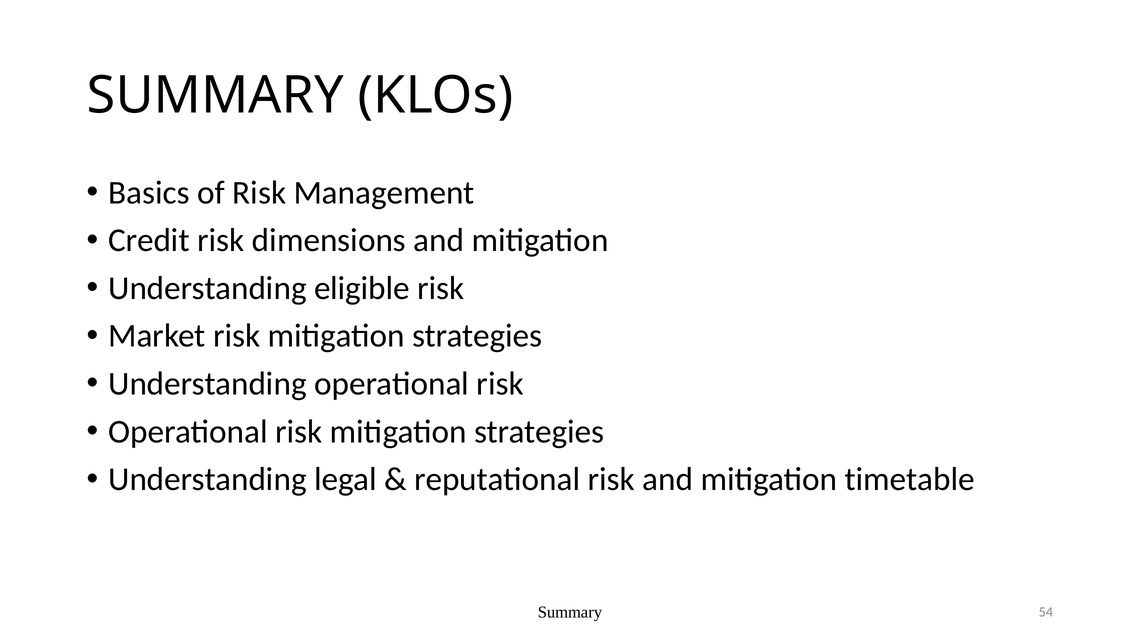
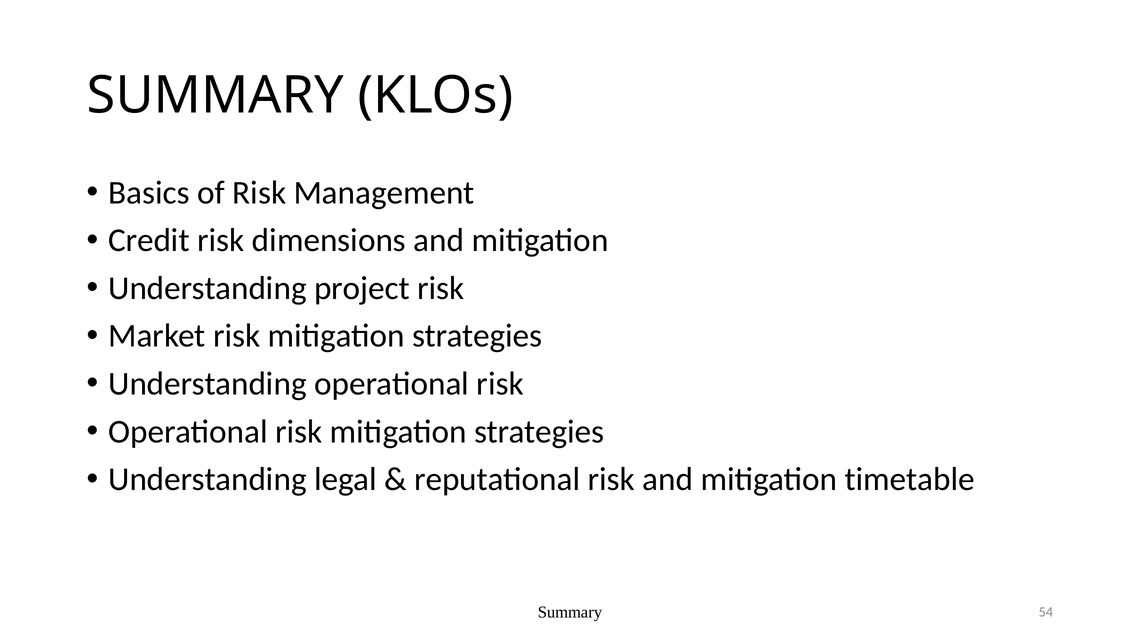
eligible: eligible -> project
